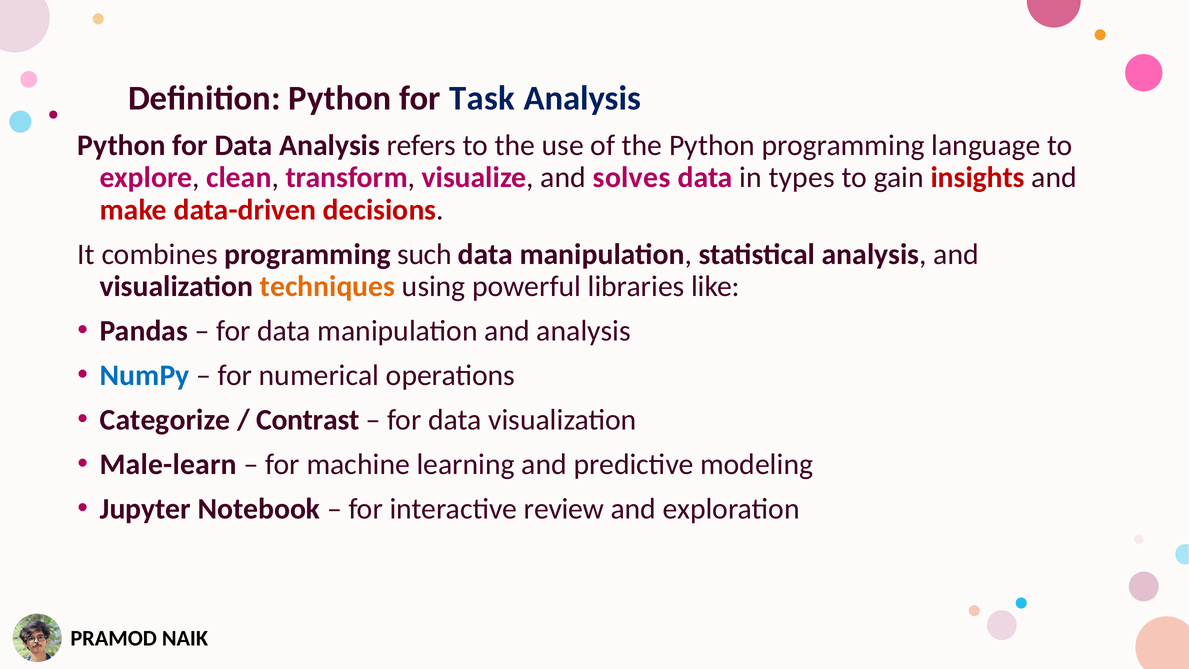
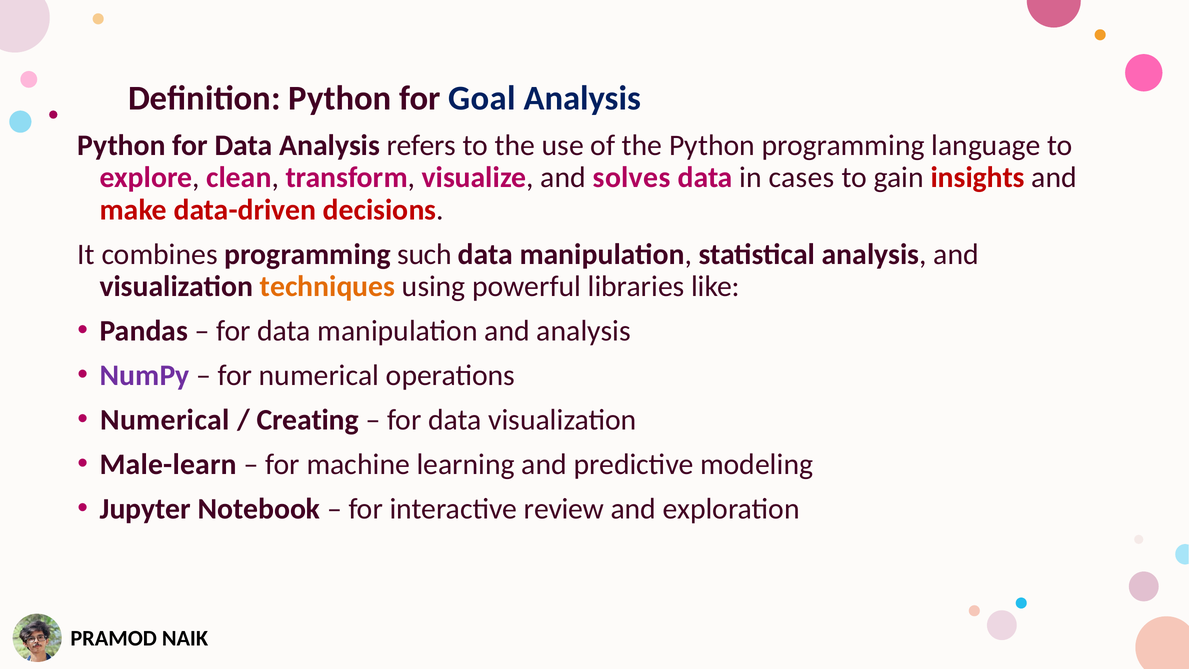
Task: Task -> Goal
types: types -> cases
NumPy colour: blue -> purple
Categorize at (165, 420): Categorize -> Numerical
Contrast: Contrast -> Creating
